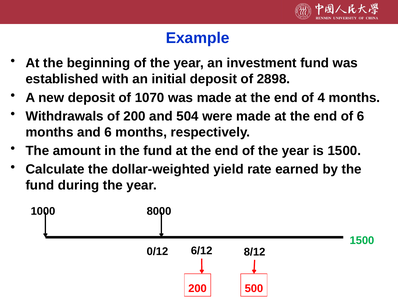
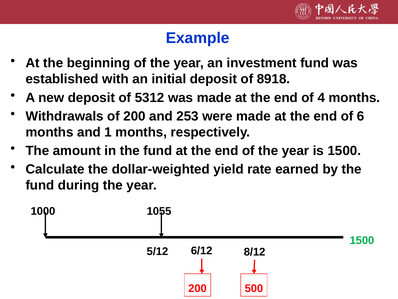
2898: 2898 -> 8918
1070: 1070 -> 5312
504: 504 -> 253
and 6: 6 -> 1
8000: 8000 -> 1055
0/12: 0/12 -> 5/12
